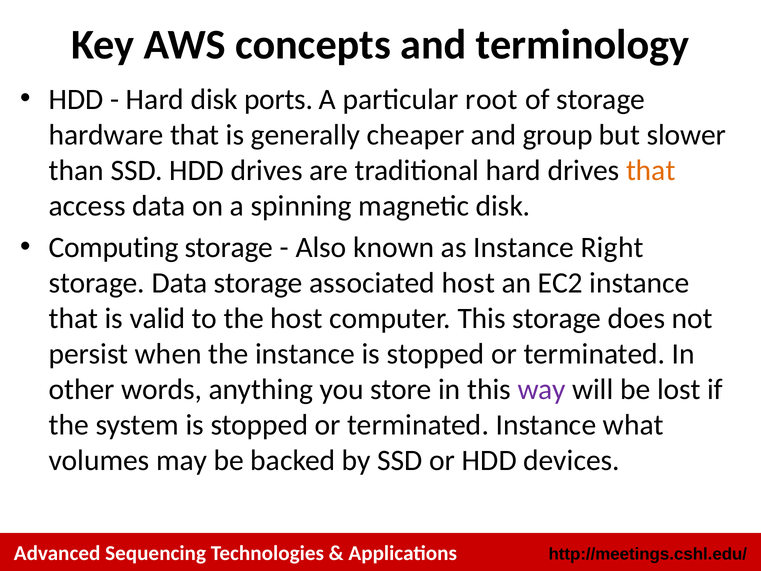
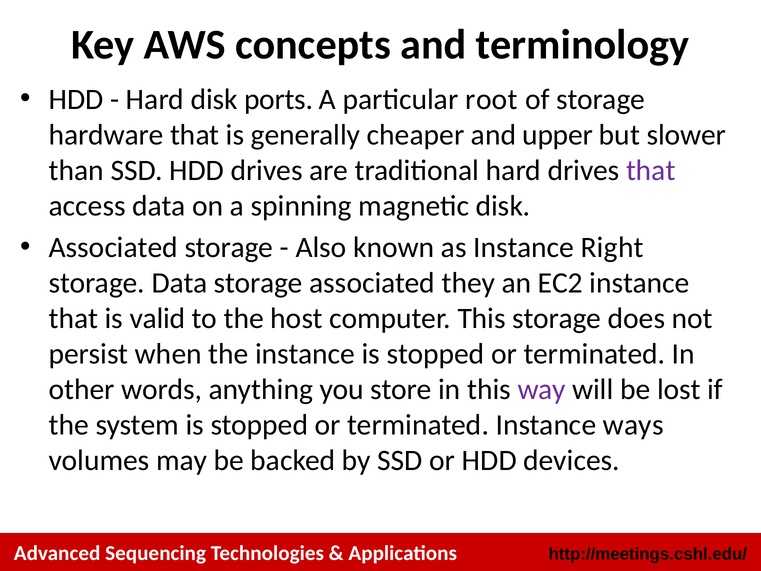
group: group -> upper
that at (651, 170) colour: orange -> purple
Computing at (113, 247): Computing -> Associated
associated host: host -> they
what: what -> ways
